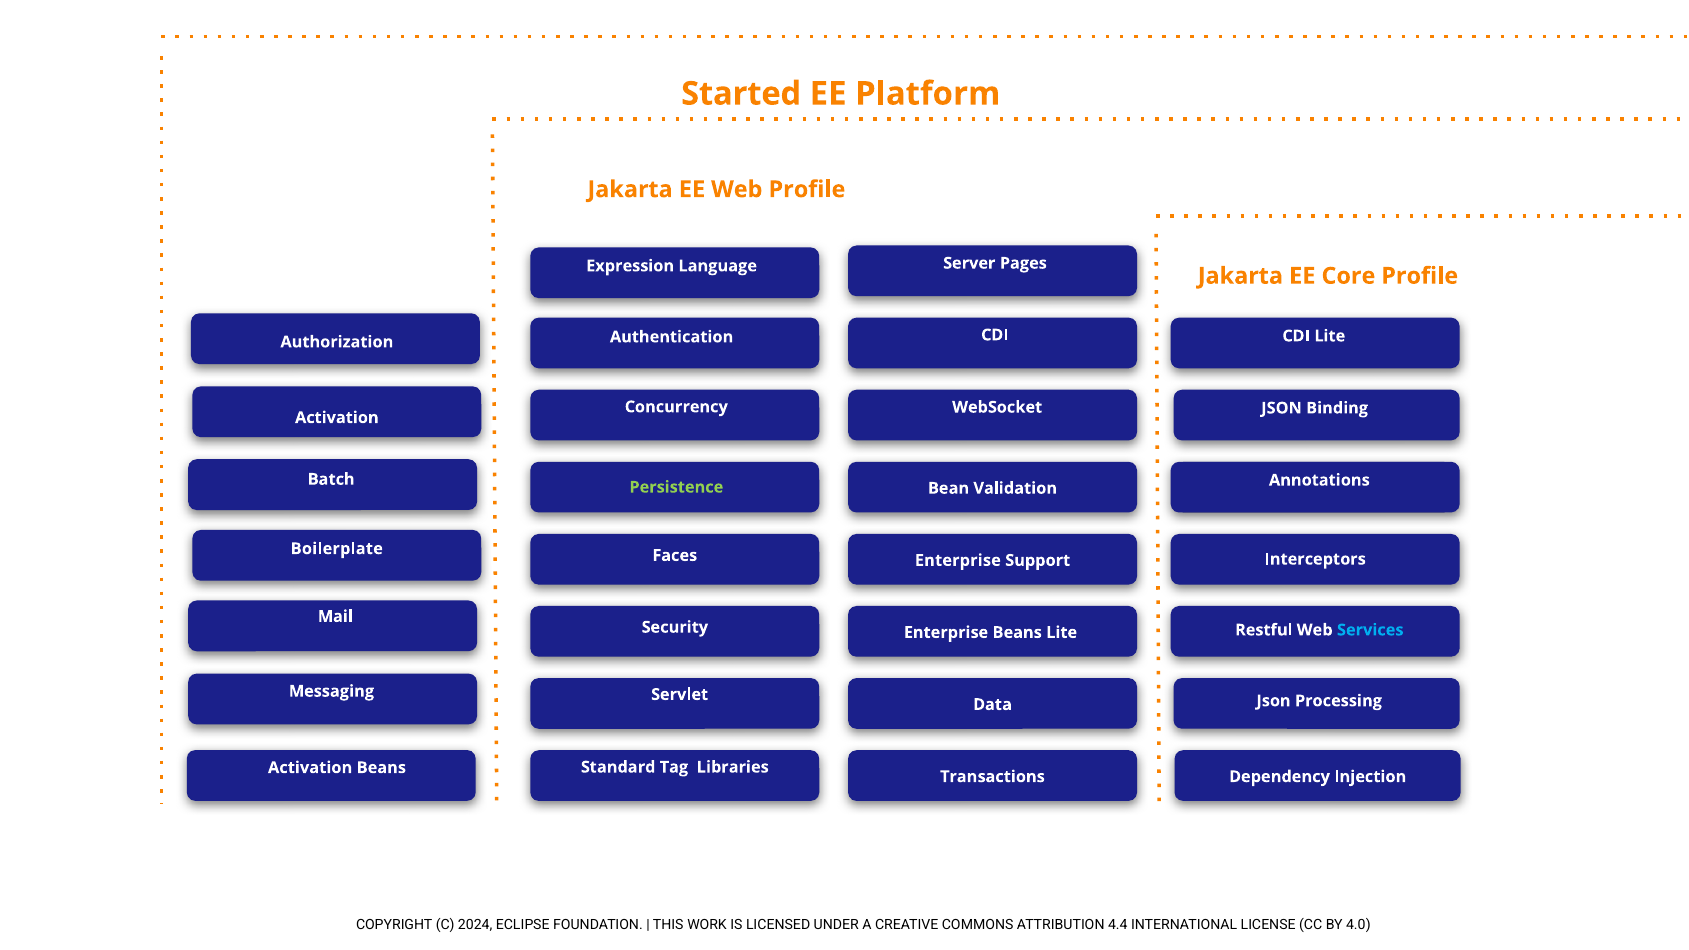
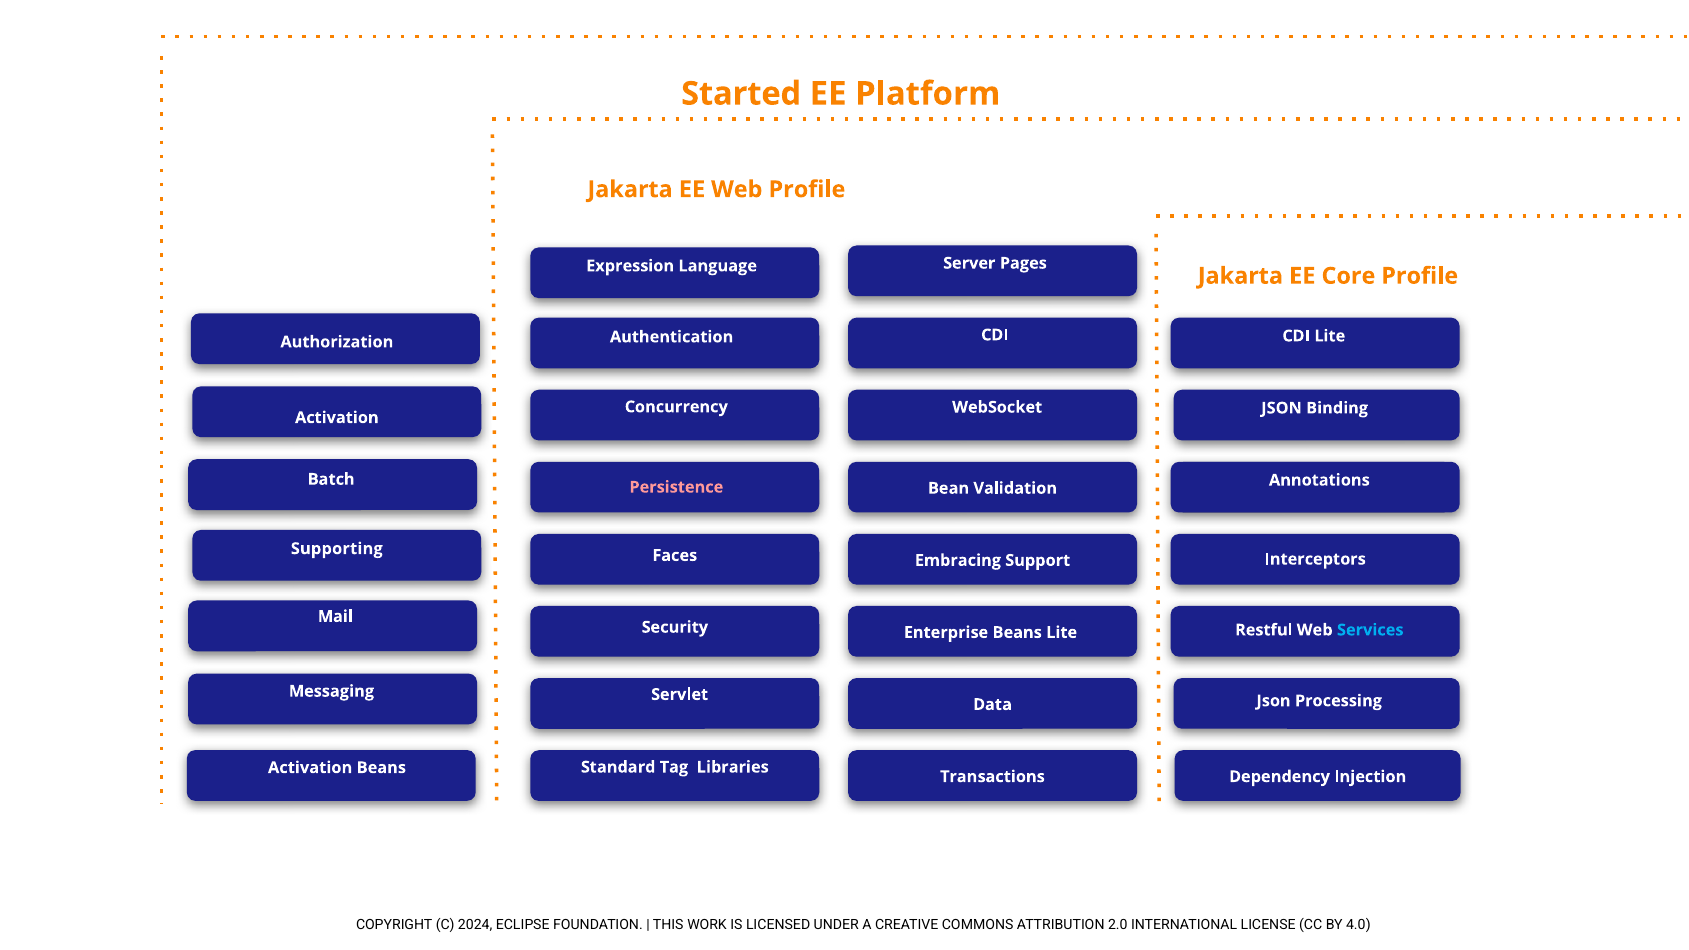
Persistence colour: light green -> pink
Boilerplate: Boilerplate -> Supporting
Enterprise at (958, 560): Enterprise -> Embracing
ATTRIBUTION 4.4: 4.4 -> 2.0
